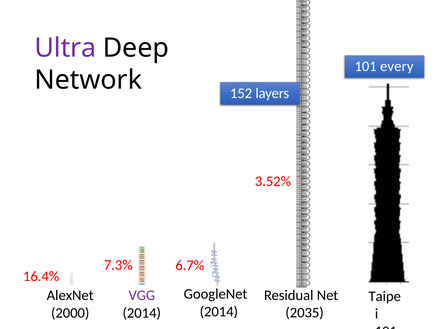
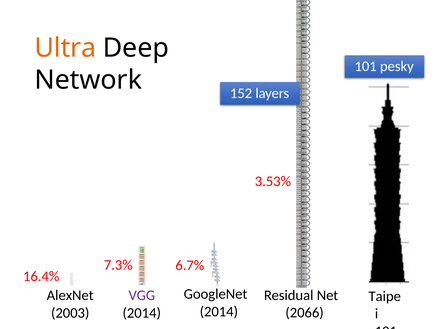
Ultra colour: purple -> orange
every: every -> pesky
3.52%: 3.52% -> 3.53%
2035: 2035 -> 2066
2000: 2000 -> 2003
